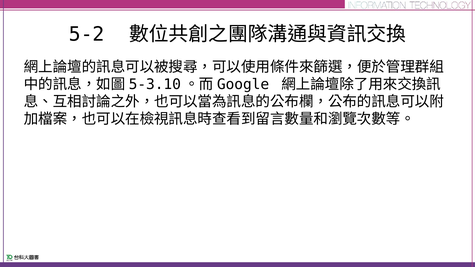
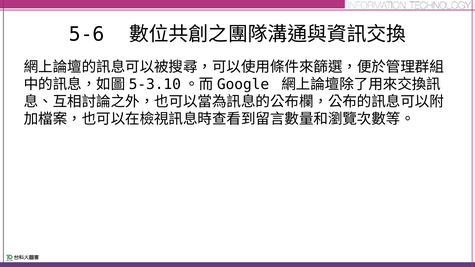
5-2: 5-2 -> 5-6
